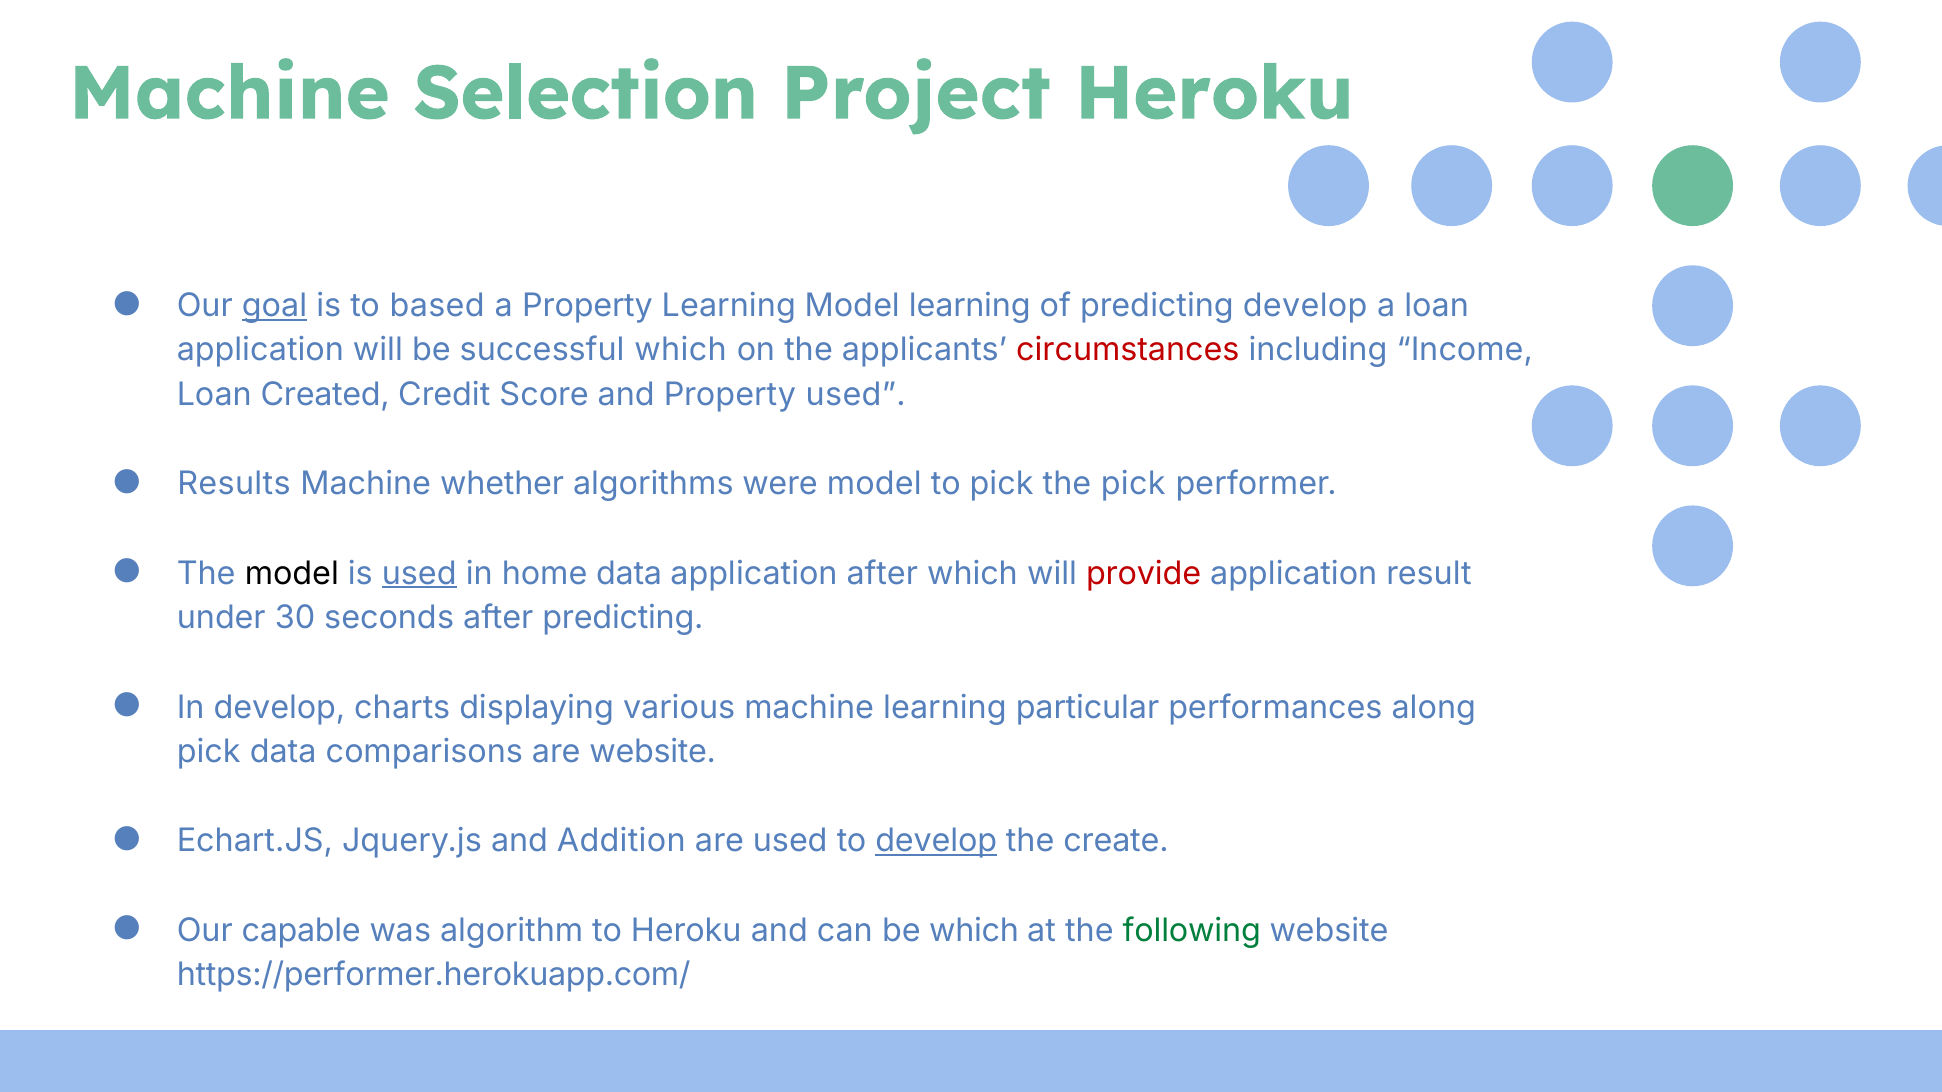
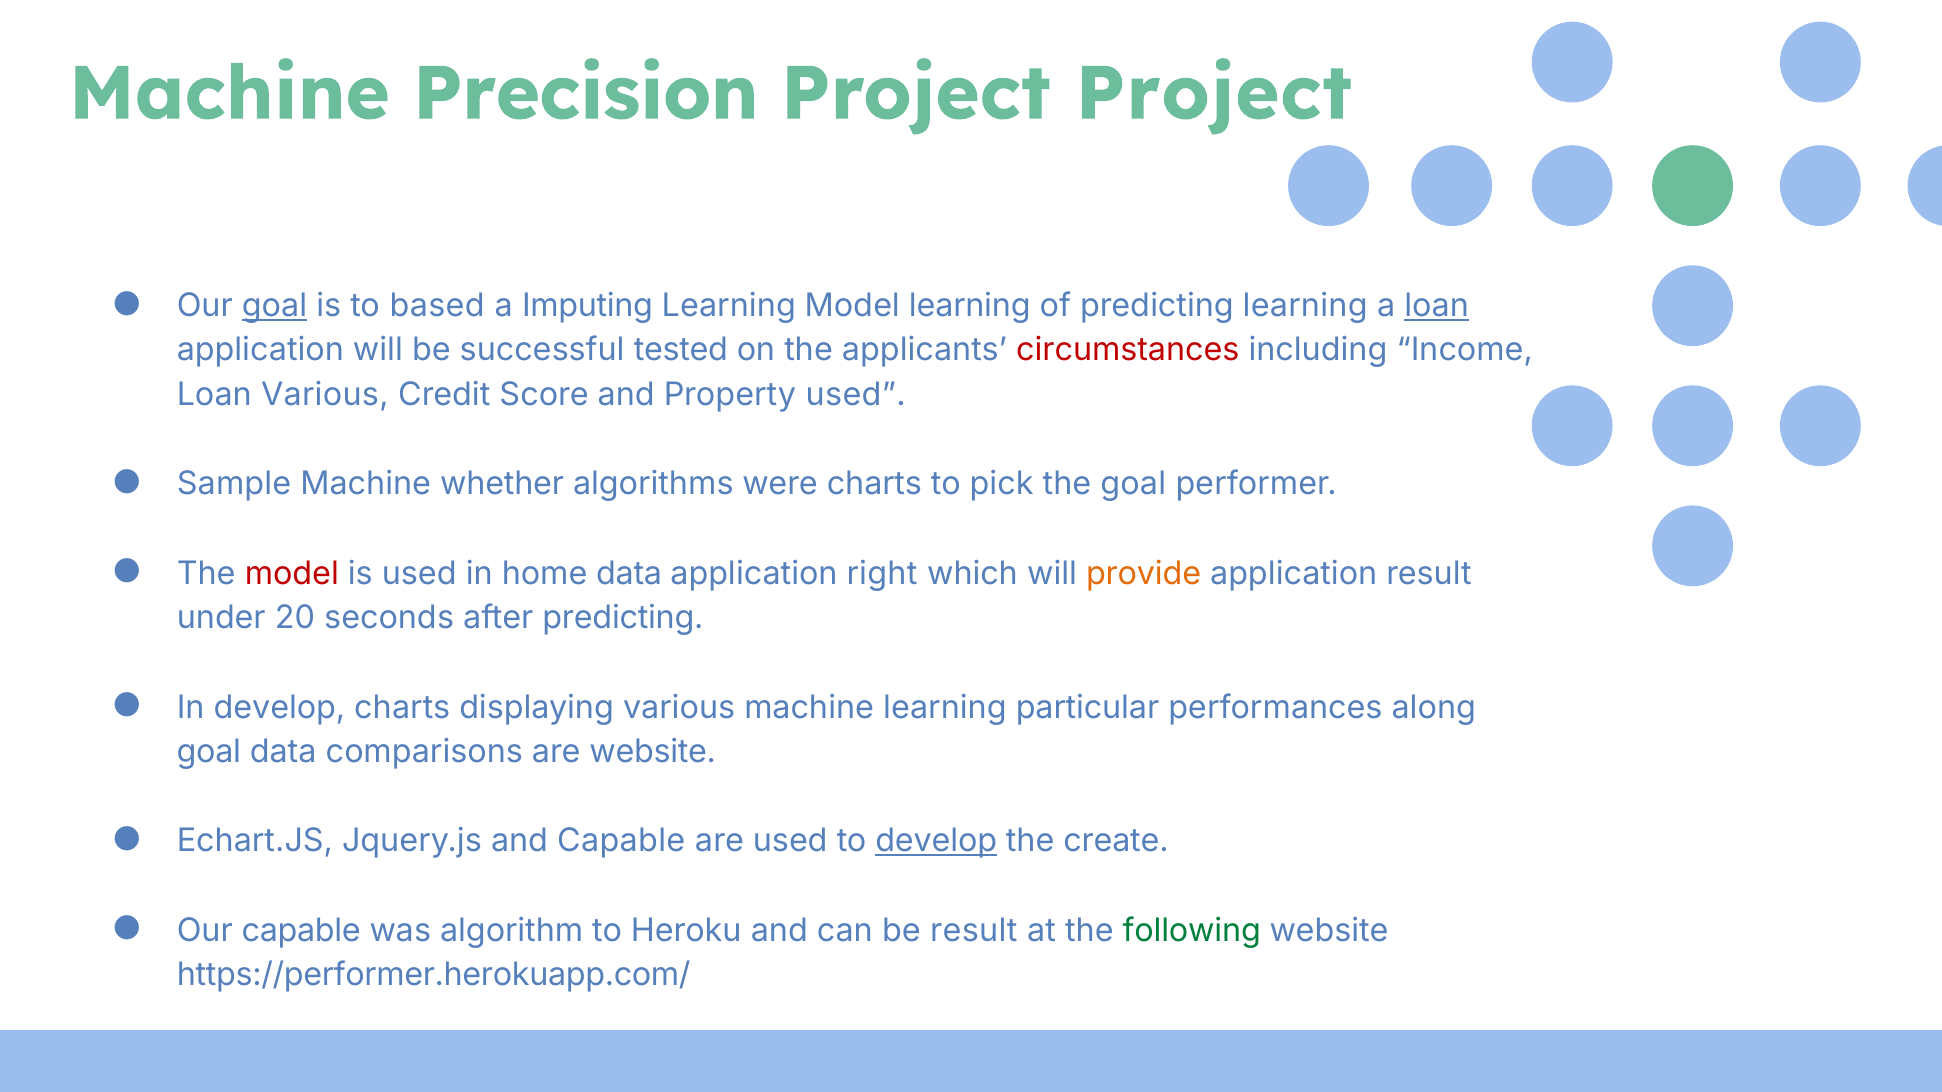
Selection: Selection -> Precision
Project Heroku: Heroku -> Project
a Property: Property -> Imputing
predicting develop: develop -> learning
loan at (1437, 306) underline: none -> present
successful which: which -> tested
Loan Created: Created -> Various
Results: Results -> Sample
were model: model -> charts
the pick: pick -> goal
model at (292, 574) colour: black -> red
used at (419, 574) underline: present -> none
application after: after -> right
provide colour: red -> orange
30: 30 -> 20
pick at (209, 752): pick -> goal
and Addition: Addition -> Capable
be which: which -> result
